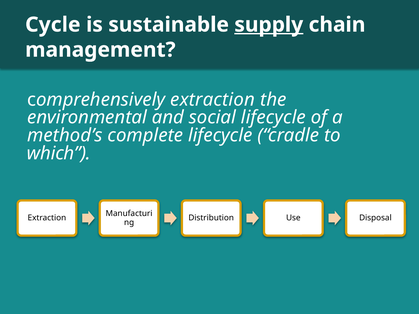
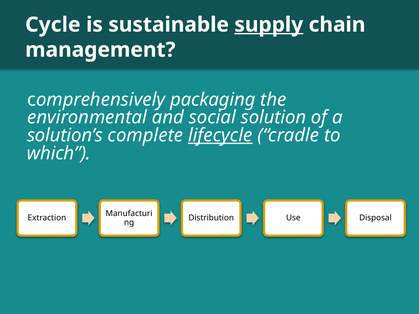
comprehensively extraction: extraction -> packaging
social lifecycle: lifecycle -> solution
method’s: method’s -> solution’s
lifecycle at (220, 135) underline: none -> present
